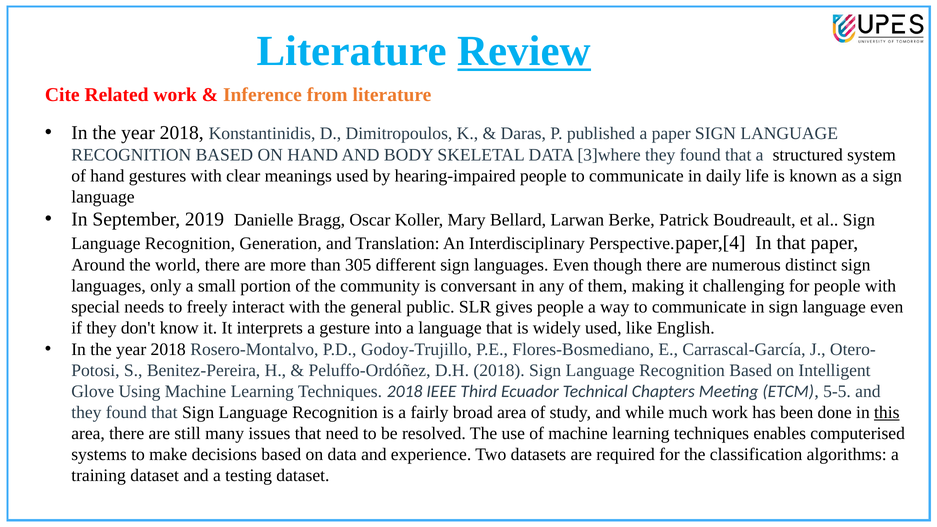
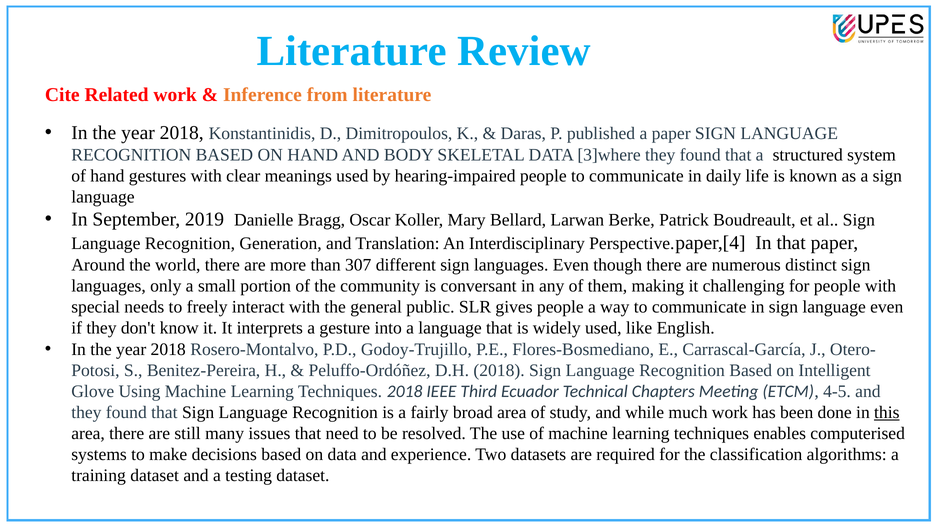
Review underline: present -> none
305: 305 -> 307
5-5: 5-5 -> 4-5
